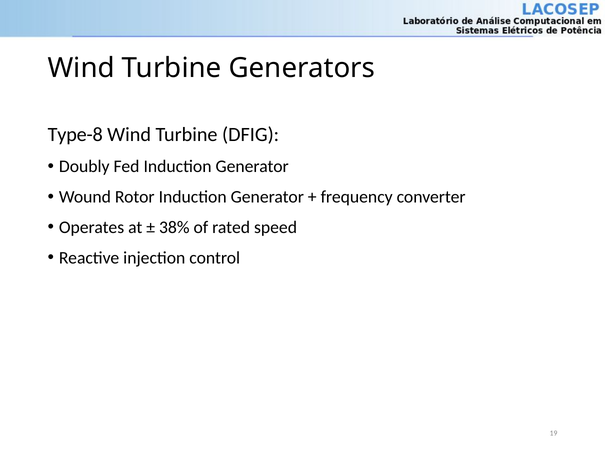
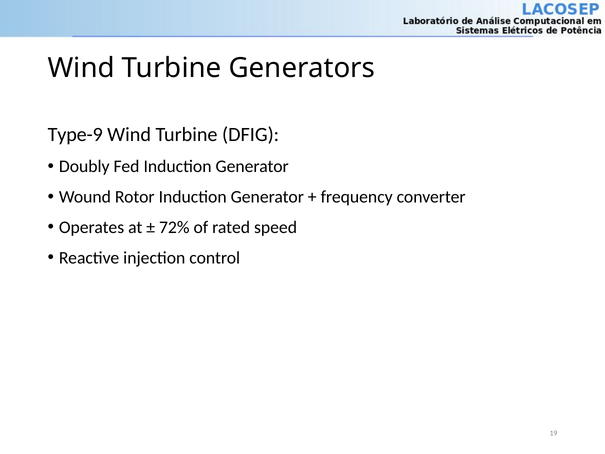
Type-8: Type-8 -> Type-9
38%: 38% -> 72%
